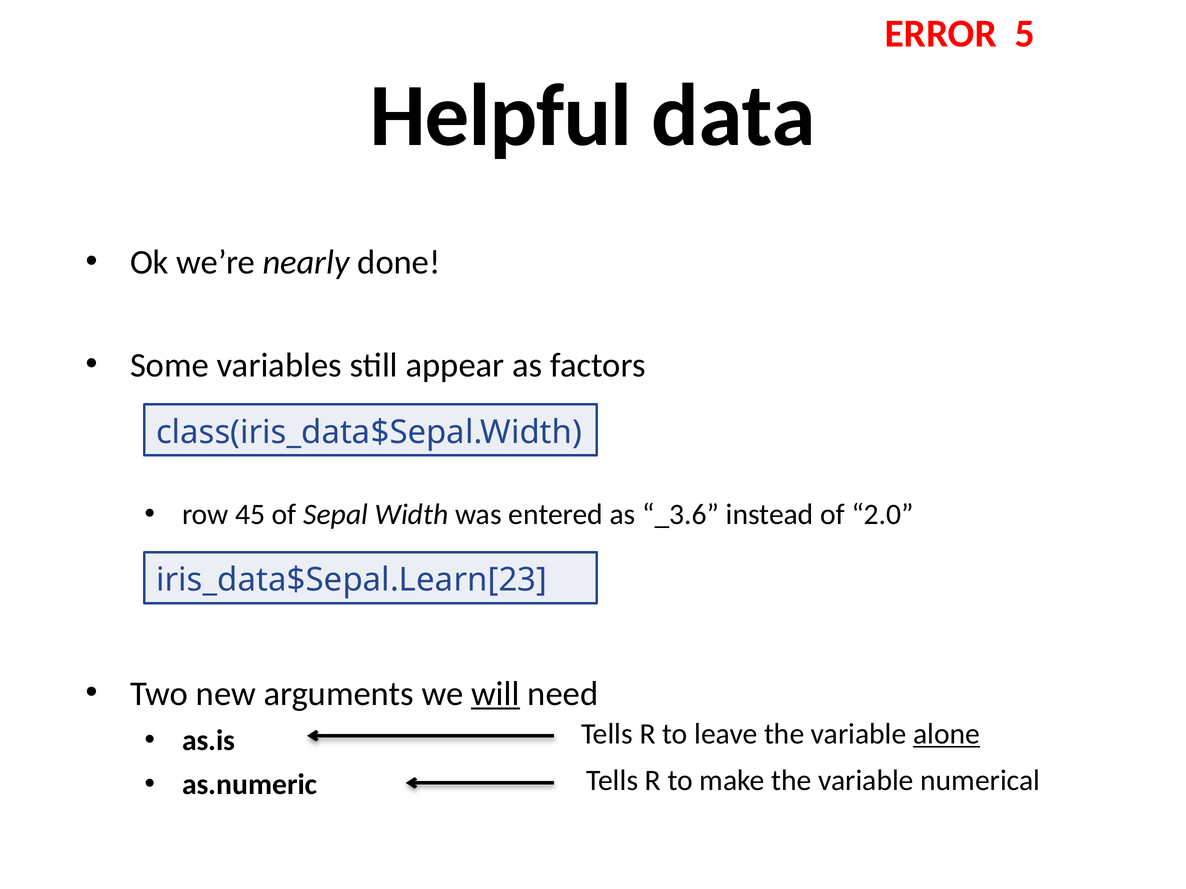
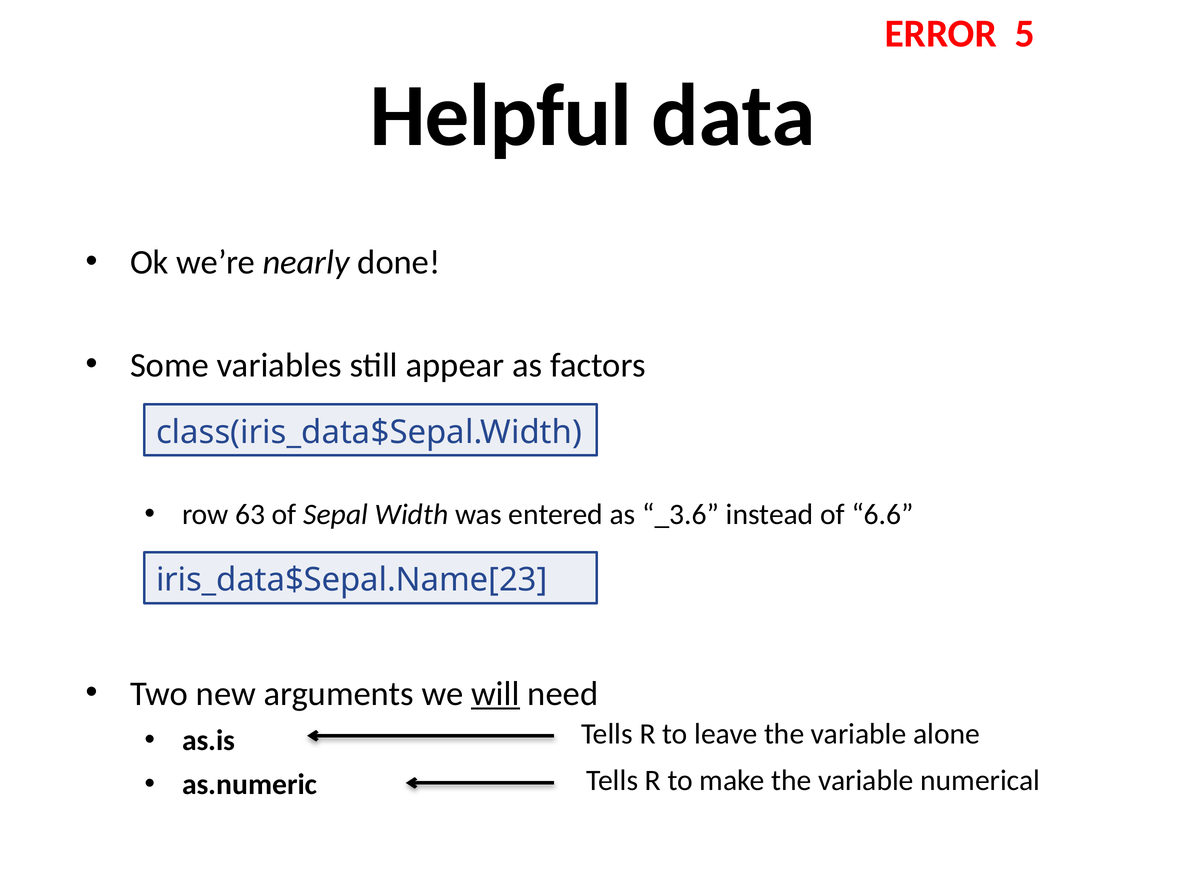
45: 45 -> 63
2.0: 2.0 -> 6.6
iris_data$Sepal.Learn[23: iris_data$Sepal.Learn[23 -> iris_data$Sepal.Name[23
alone underline: present -> none
